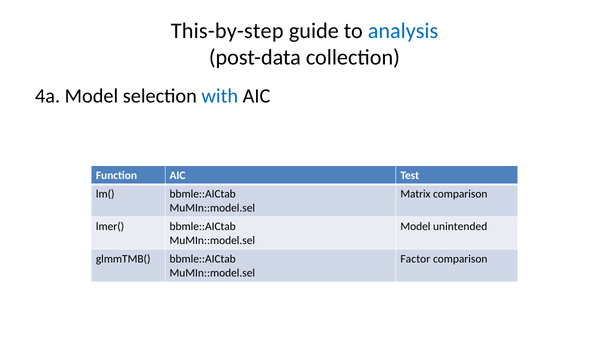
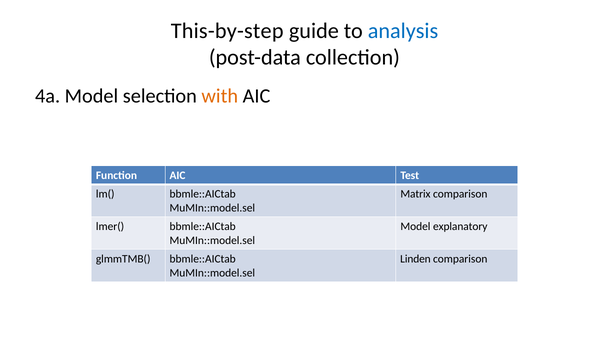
with colour: blue -> orange
unintended: unintended -> explanatory
Factor: Factor -> Linden
